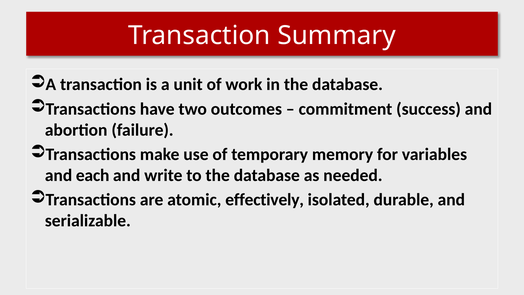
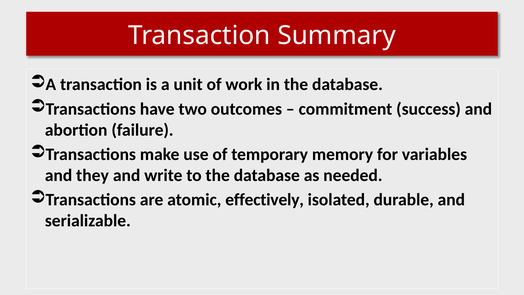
each: each -> they
